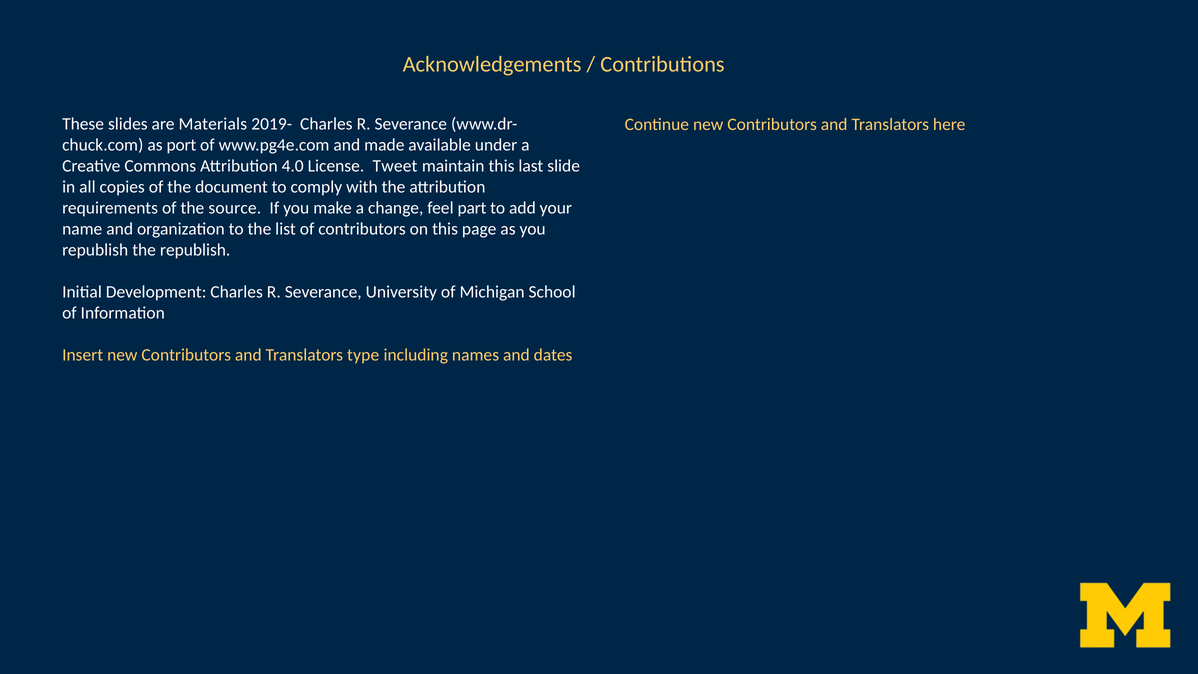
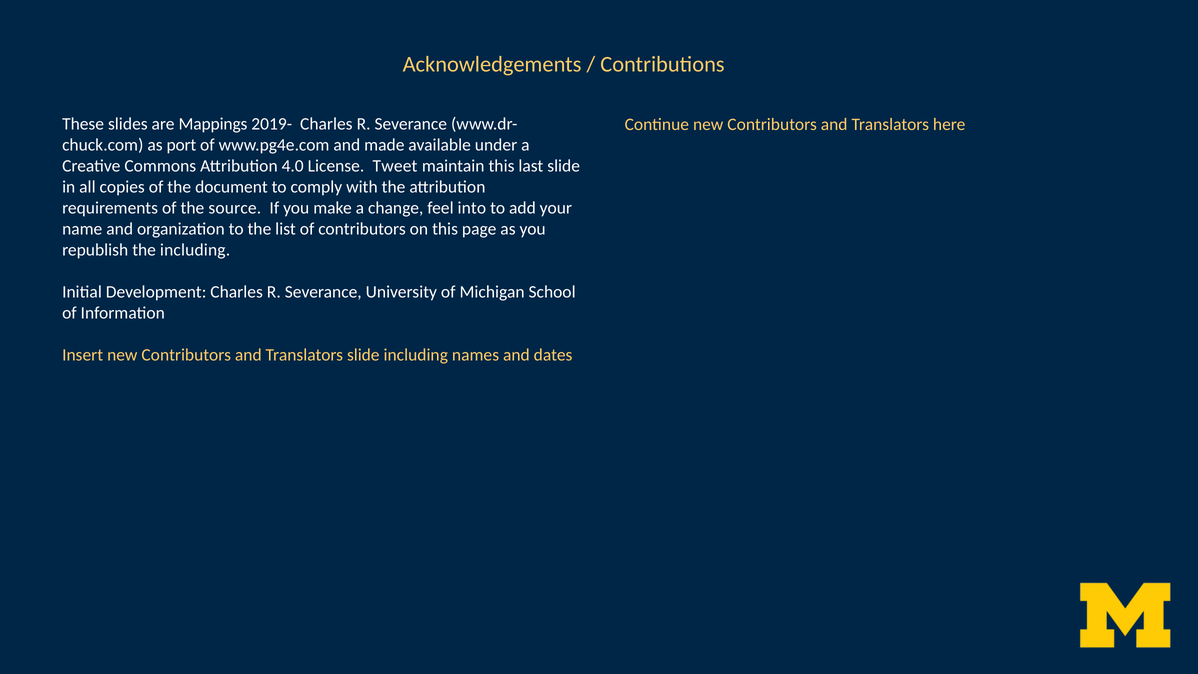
Materials: Materials -> Mappings
part: part -> into
the republish: republish -> including
Translators type: type -> slide
